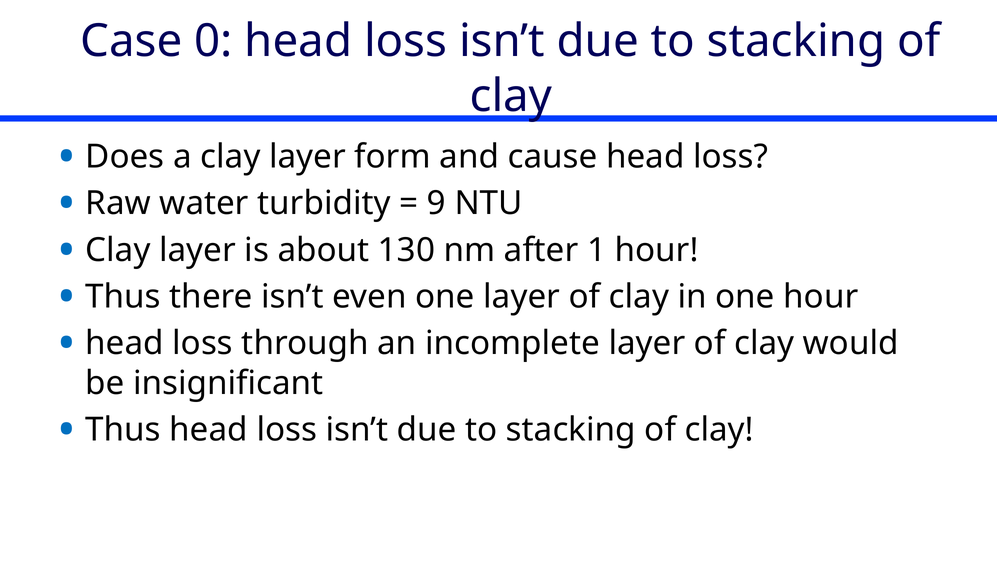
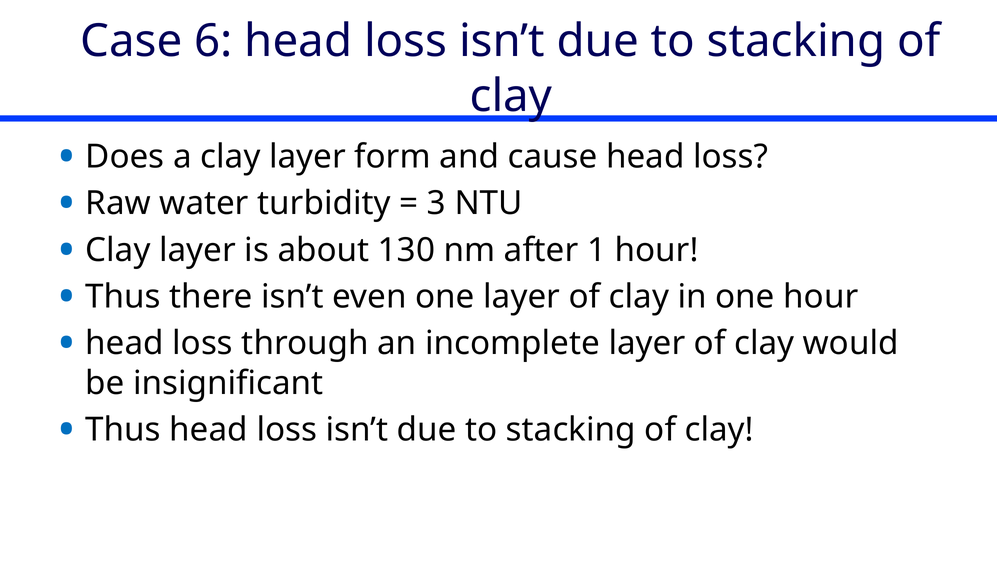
0: 0 -> 6
9: 9 -> 3
